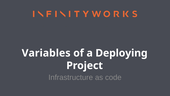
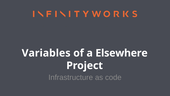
Deploying: Deploying -> Elsewhere
